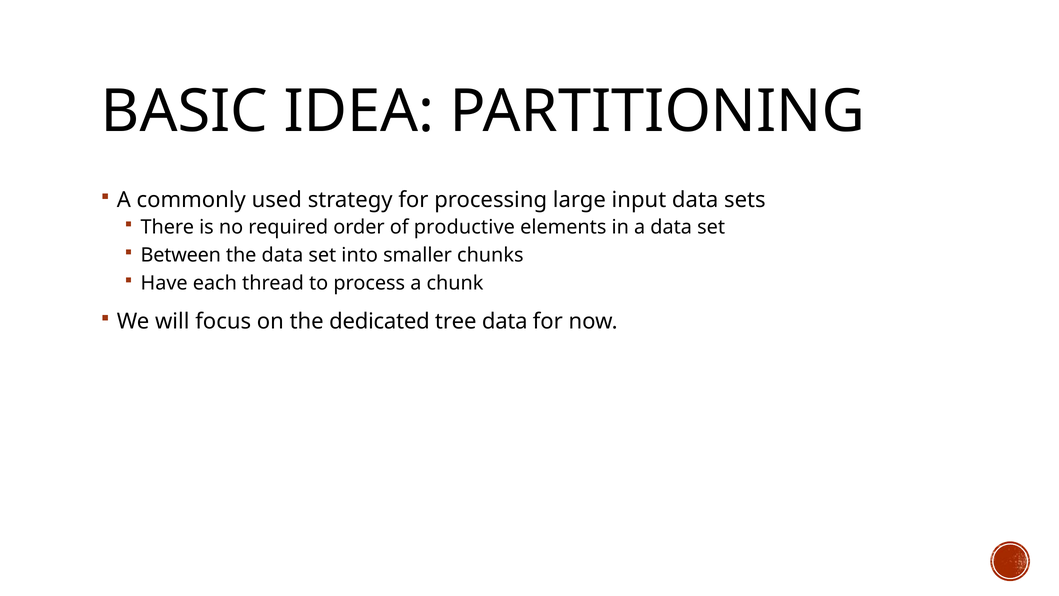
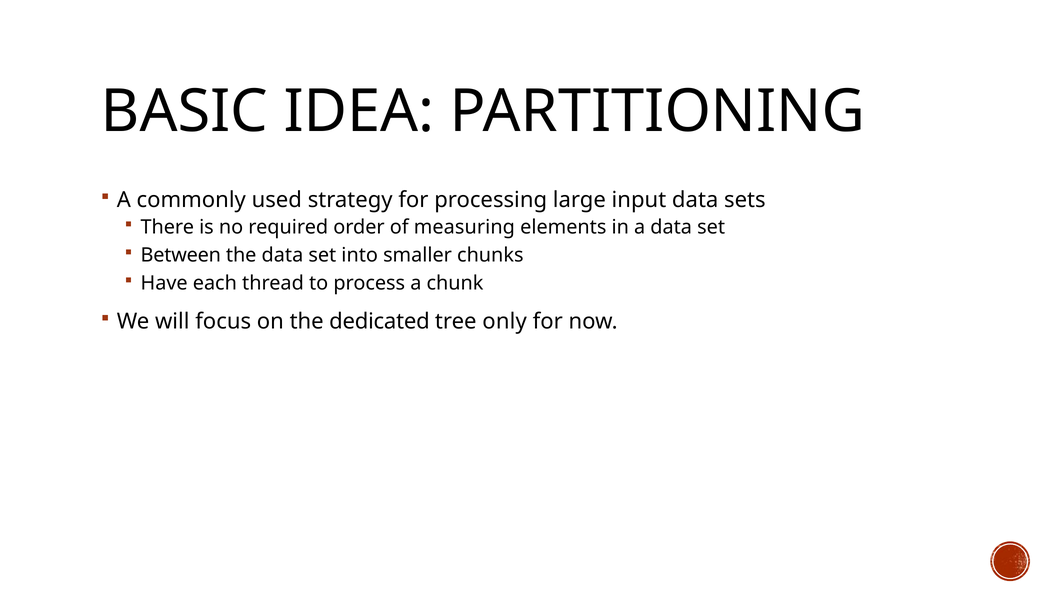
productive: productive -> measuring
tree data: data -> only
